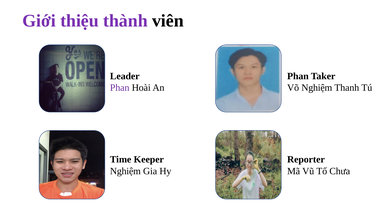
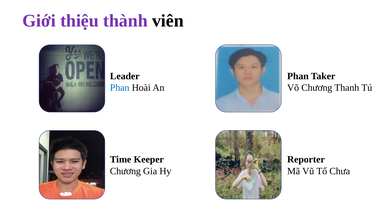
Phan at (120, 88) colour: purple -> blue
Võ Nghiệm: Nghiệm -> Chương
Nghiệm at (125, 171): Nghiệm -> Chương
